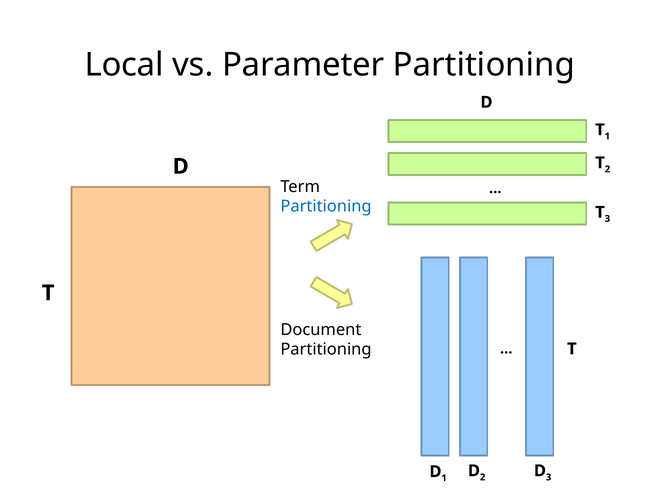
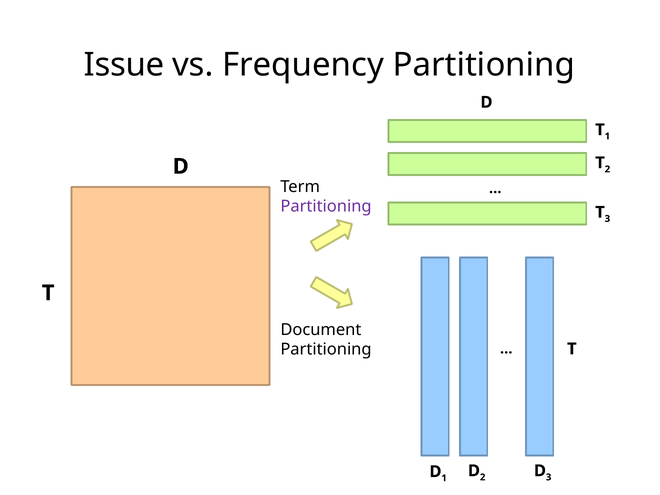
Local: Local -> Issue
Parameter: Parameter -> Frequency
Partitioning at (326, 206) colour: blue -> purple
